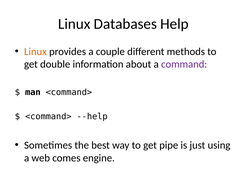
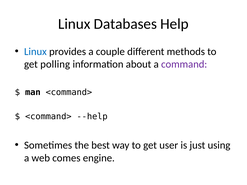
Linux at (35, 52) colour: orange -> blue
double: double -> polling
pipe: pipe -> user
